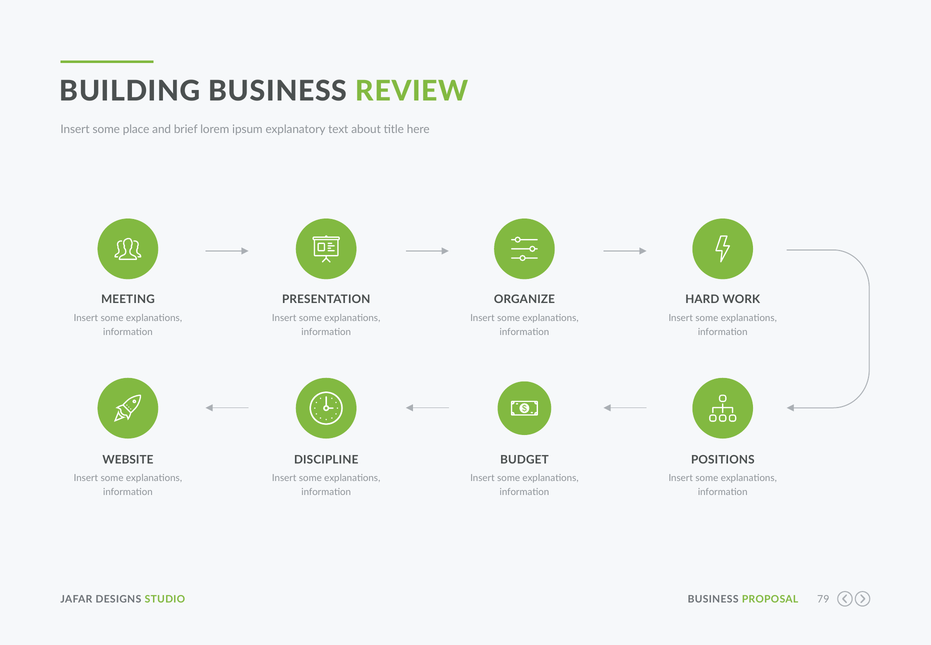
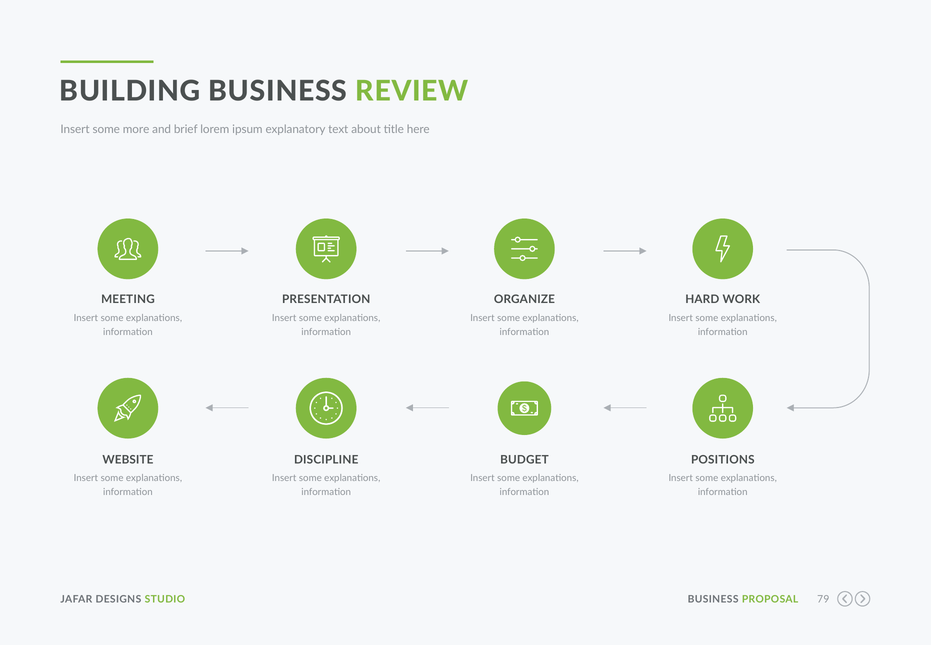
place: place -> more
